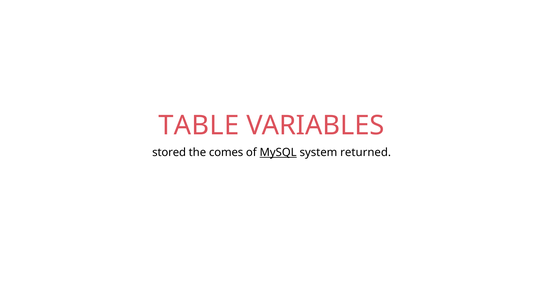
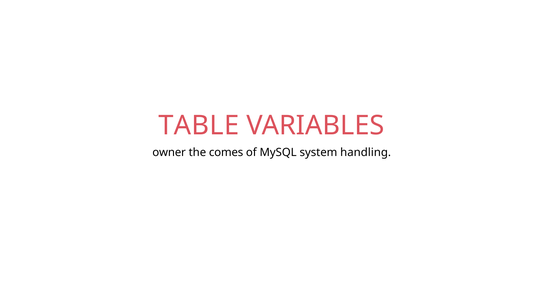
stored: stored -> owner
MySQL underline: present -> none
returned: returned -> handling
